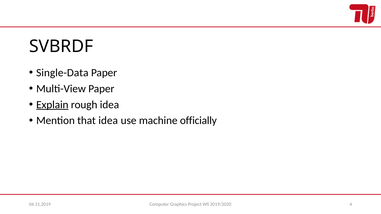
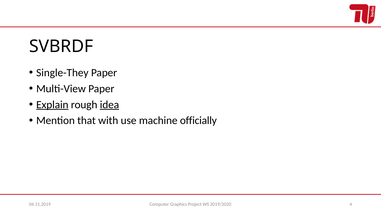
Single-Data: Single-Data -> Single-They
idea at (109, 105) underline: none -> present
that idea: idea -> with
